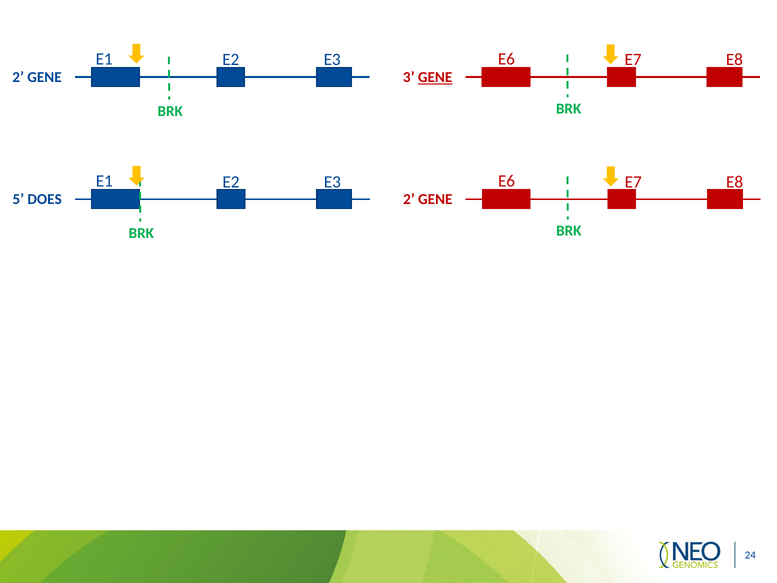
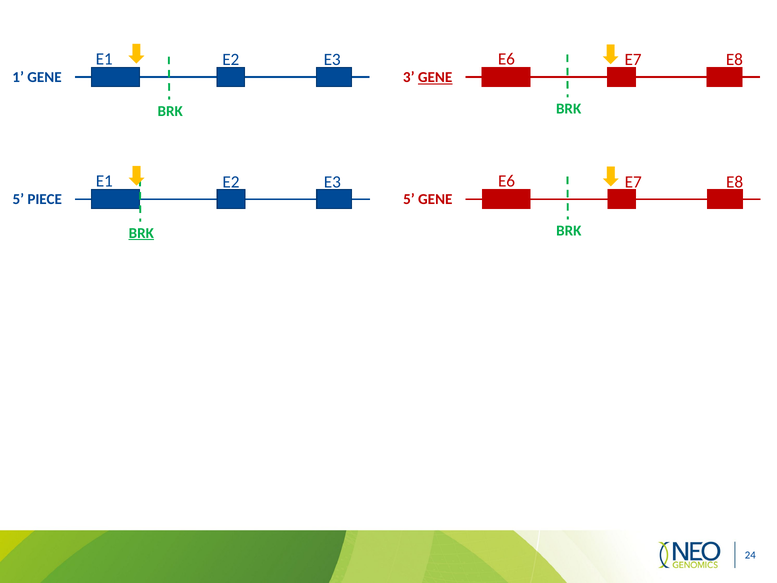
2 at (18, 77): 2 -> 1
DOES: DOES -> PIECE
2 at (409, 199): 2 -> 5
BRK at (141, 233) underline: none -> present
